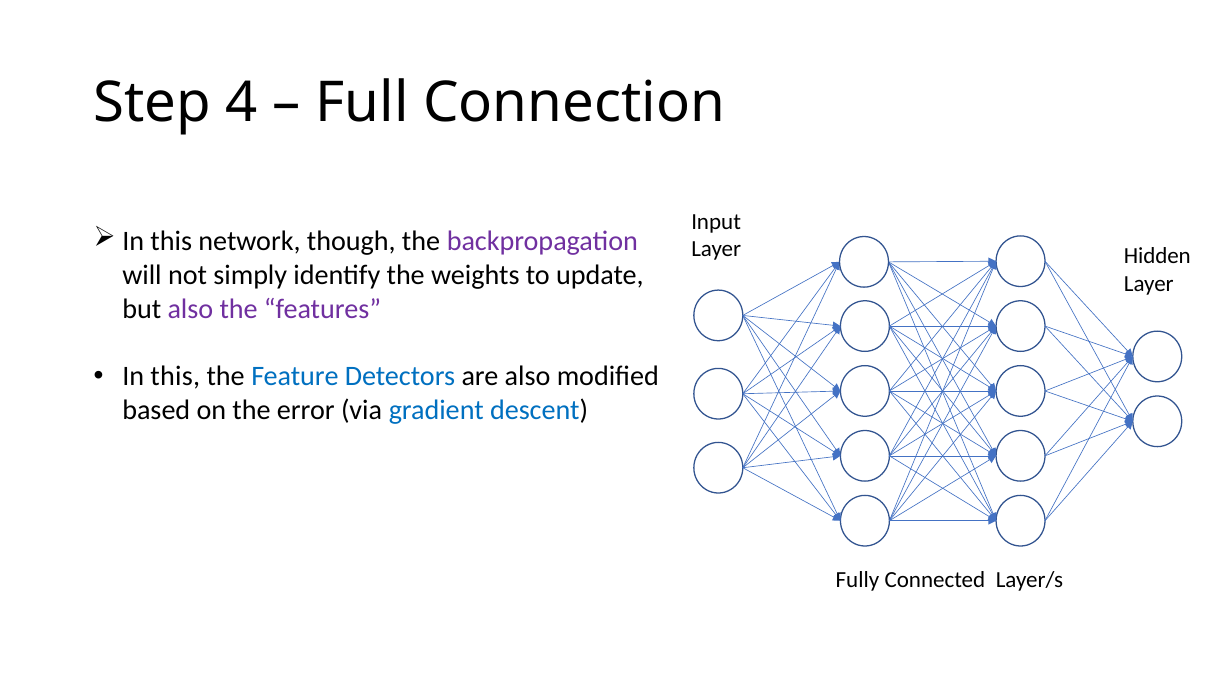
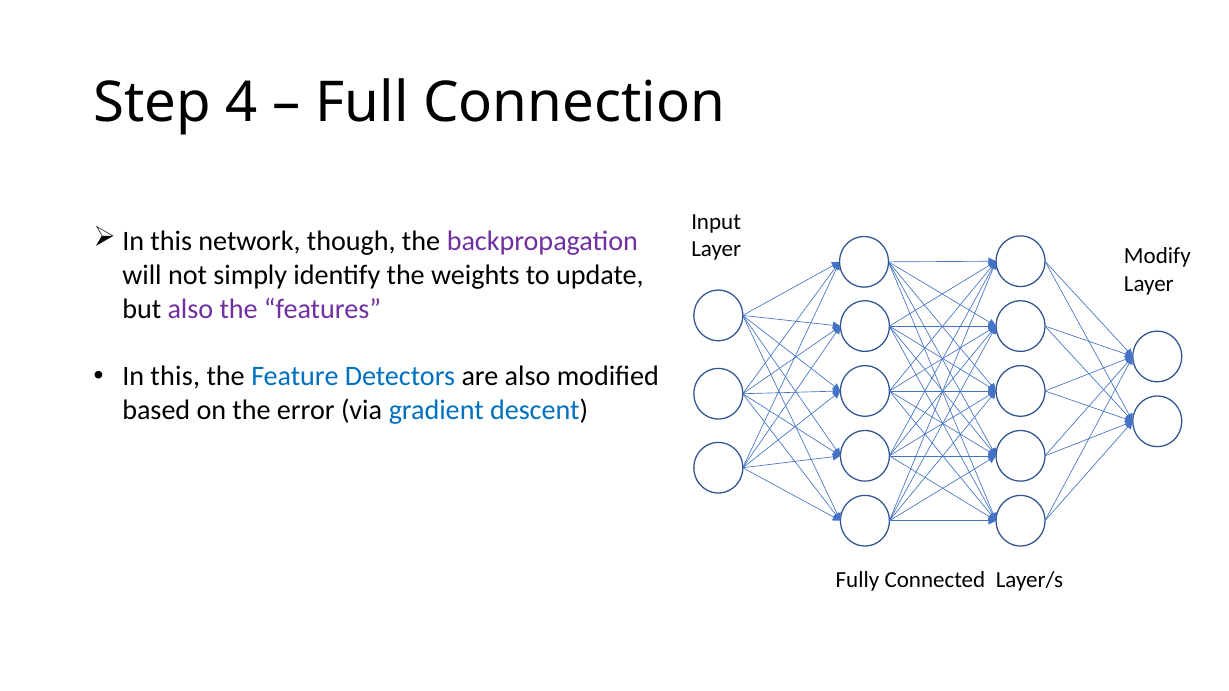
Hidden: Hidden -> Modify
